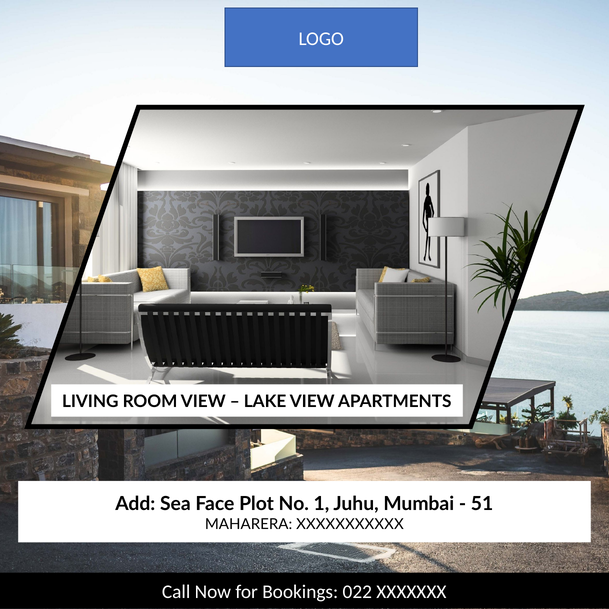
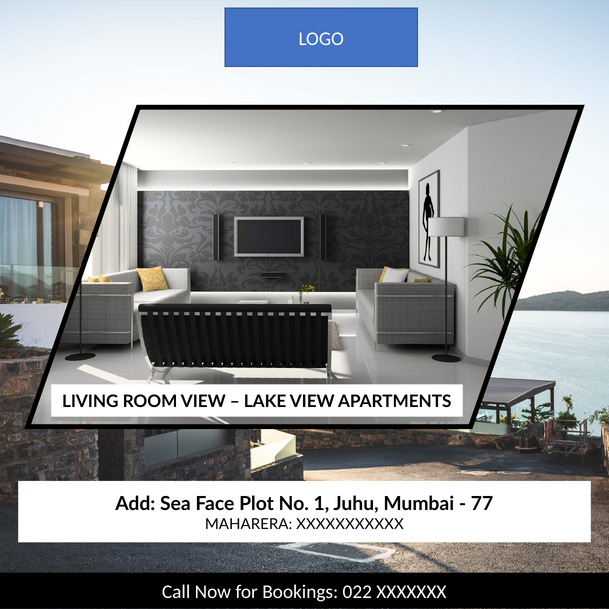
51: 51 -> 77
